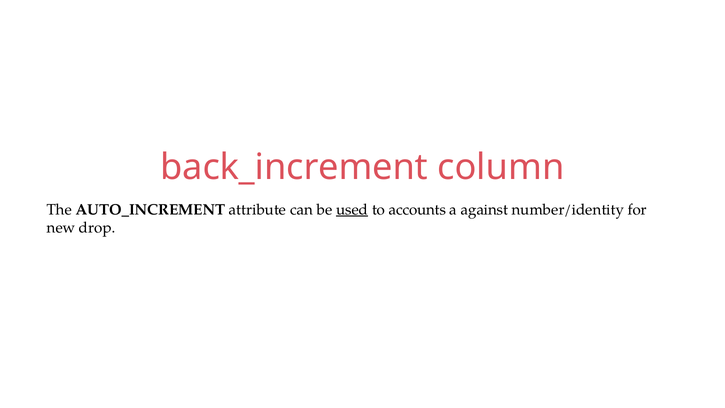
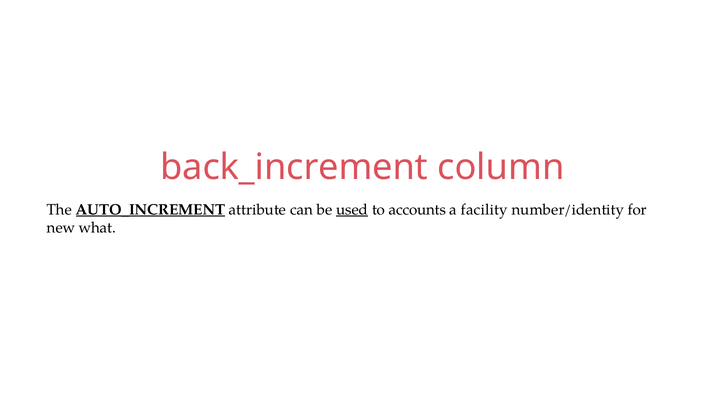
AUTO_INCREMENT underline: none -> present
against: against -> facility
drop: drop -> what
